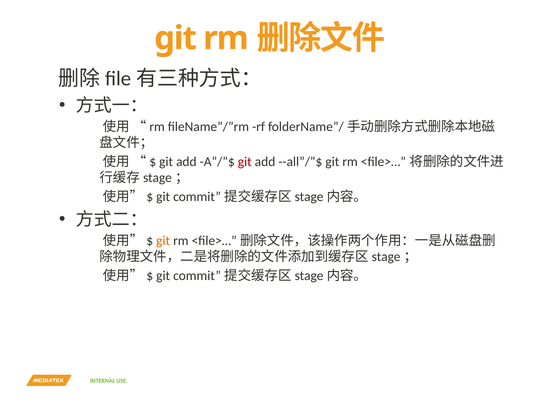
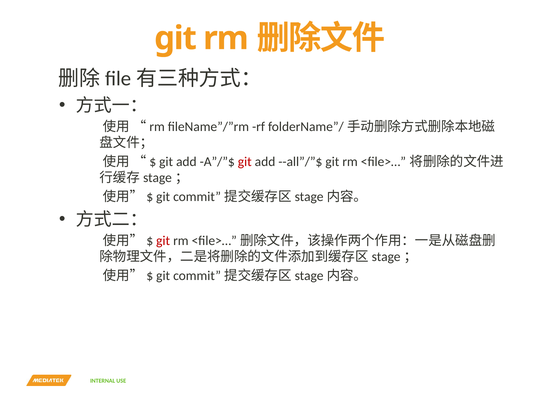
git at (163, 240) colour: orange -> red
